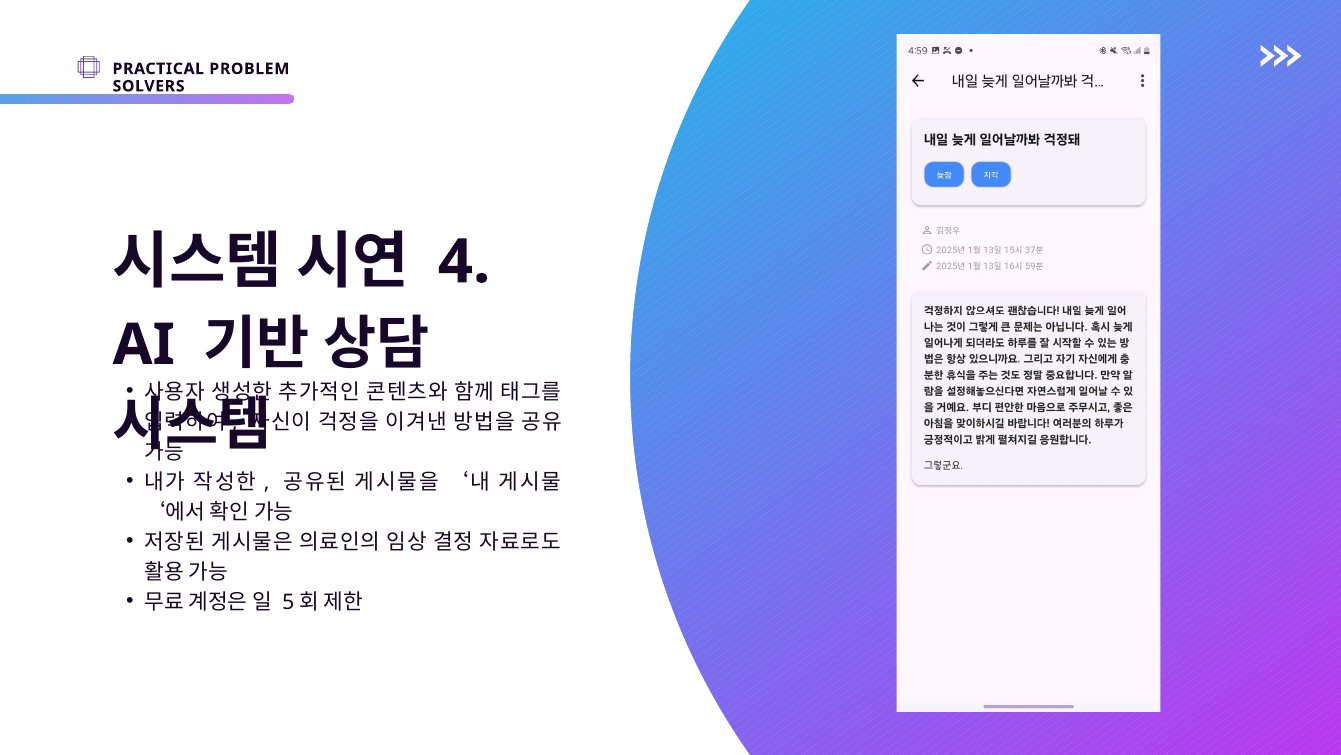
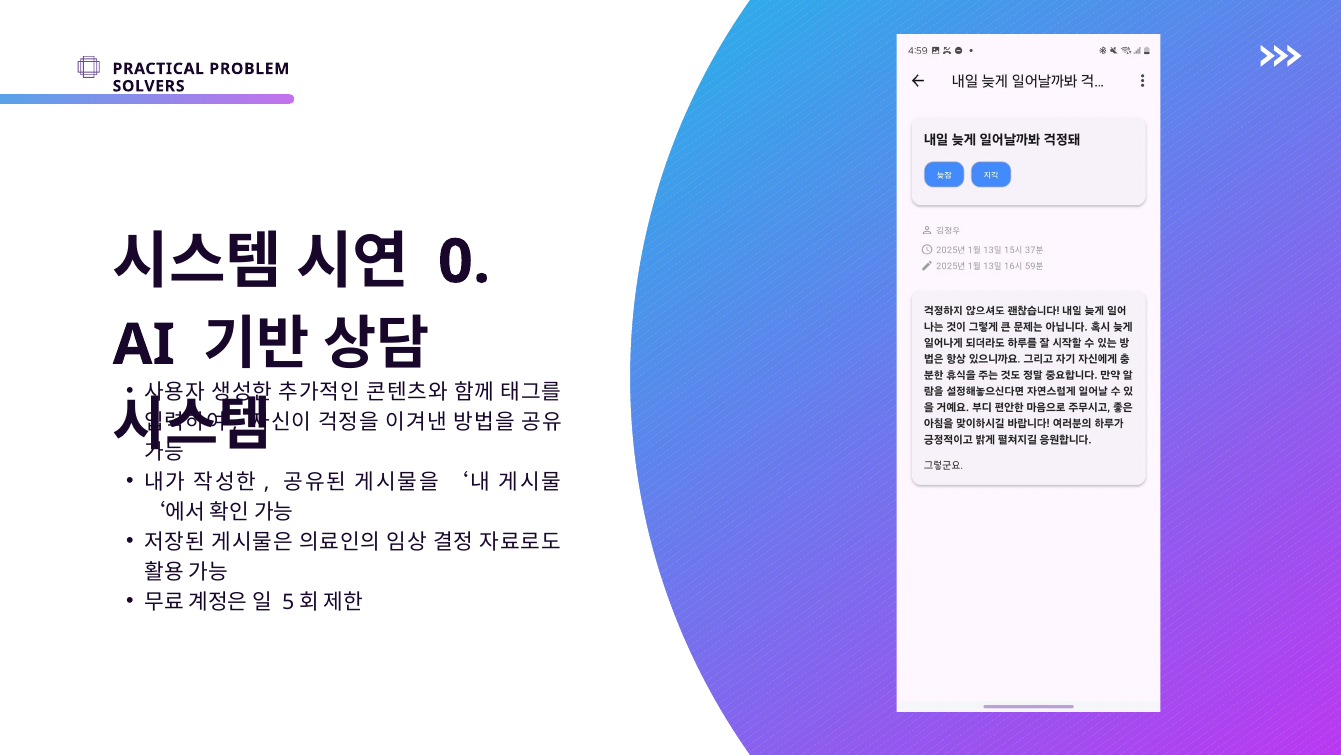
4: 4 -> 0
